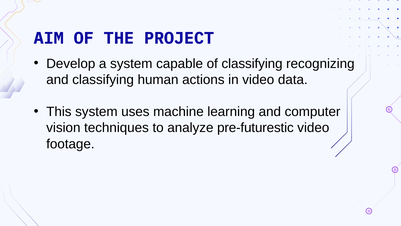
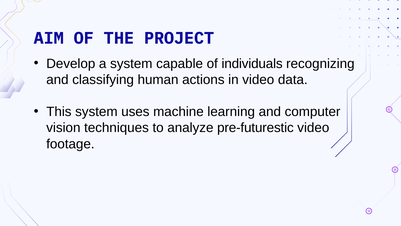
of classifying: classifying -> individuals
